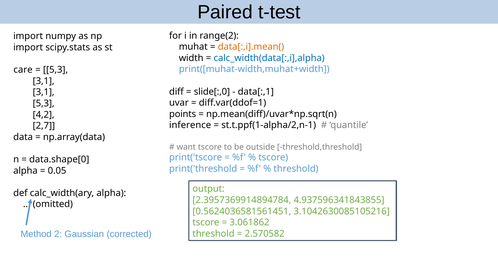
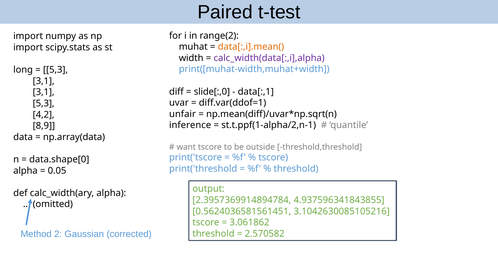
calc_width(data[:,i],alpha colour: blue -> purple
care: care -> long
points: points -> unfair
2,7: 2,7 -> 8,9
